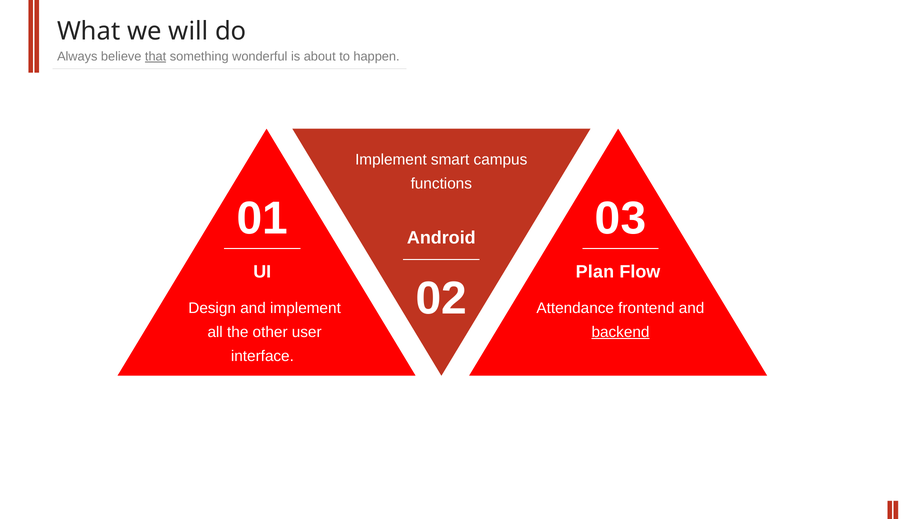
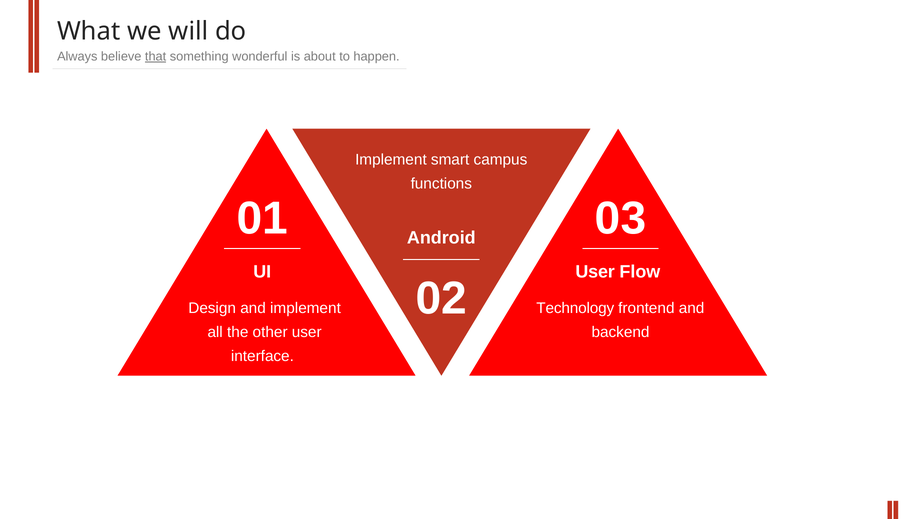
Plan at (595, 272): Plan -> User
Attendance: Attendance -> Technology
backend underline: present -> none
